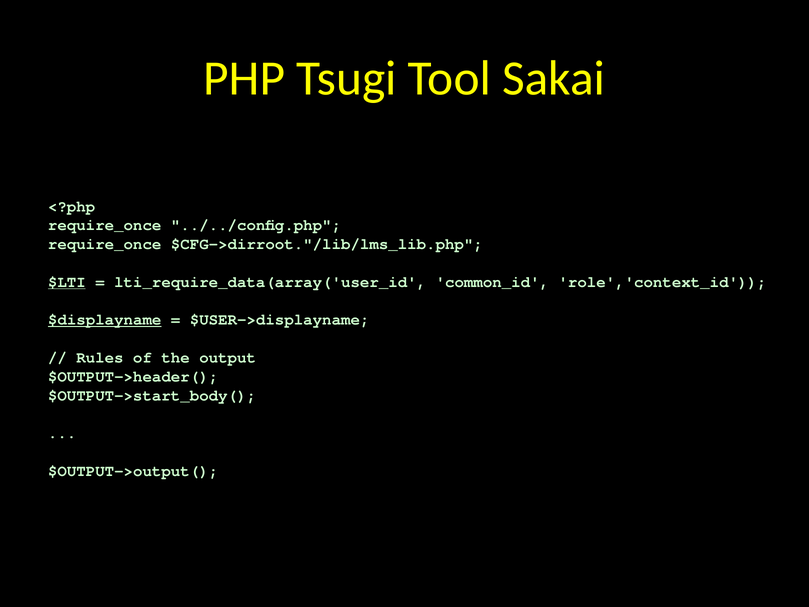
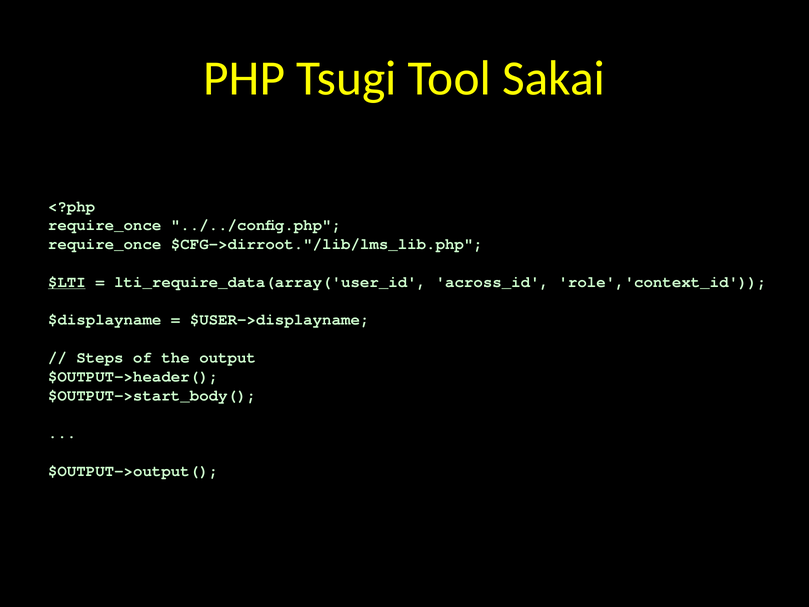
common_id: common_id -> across_id
$displayname underline: present -> none
Rules: Rules -> Steps
